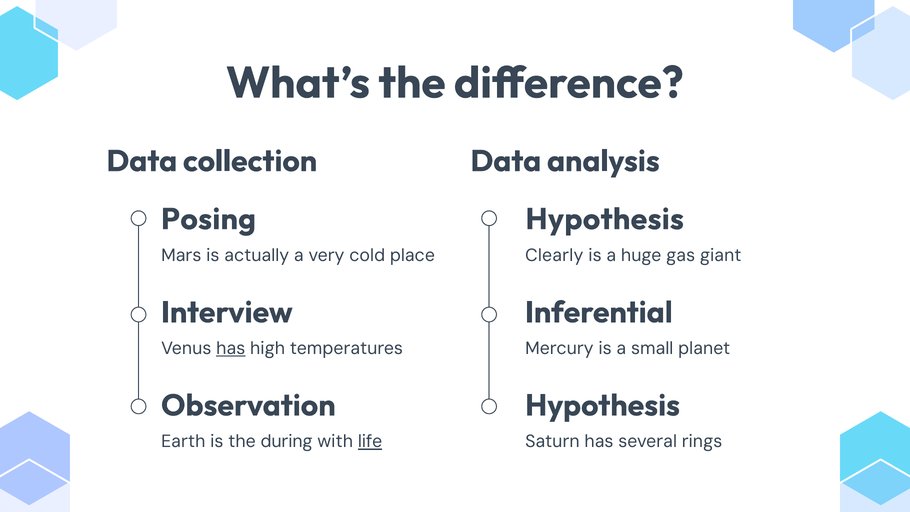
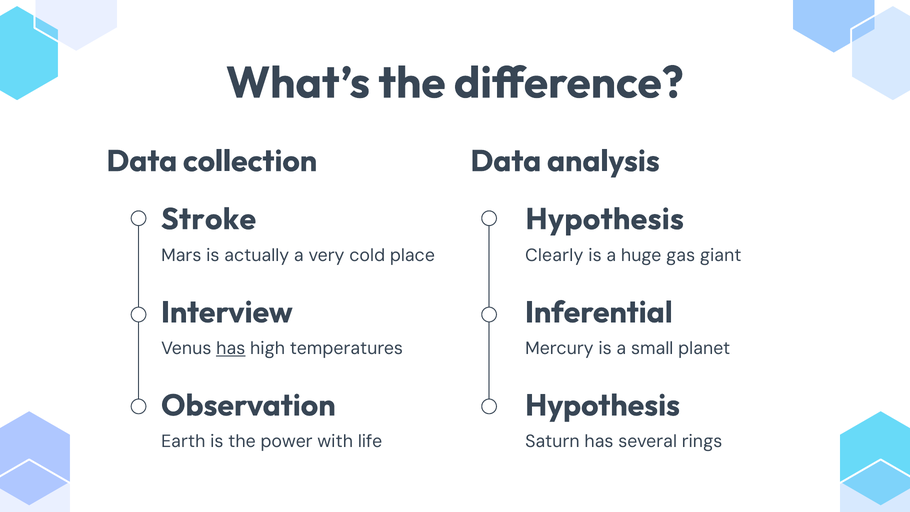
Posing: Posing -> Stroke
during: during -> power
life underline: present -> none
